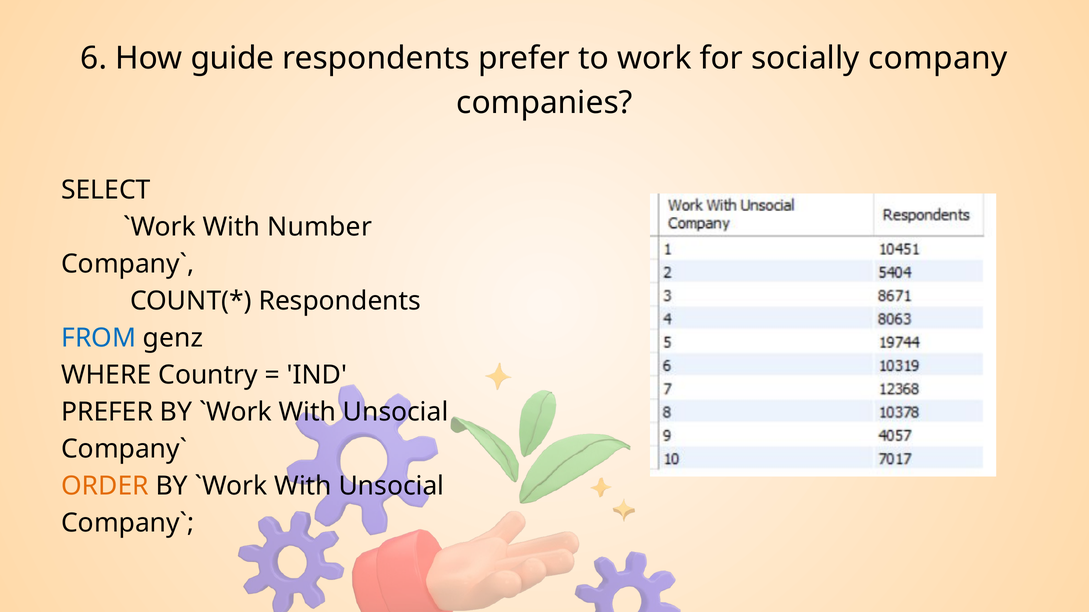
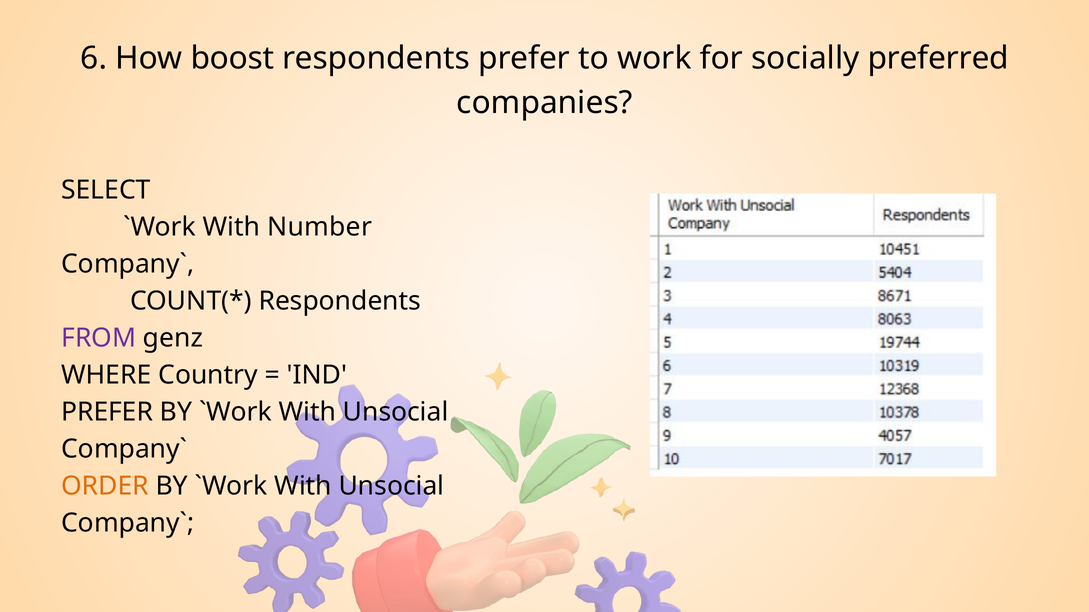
guide: guide -> boost
company: company -> preferred
FROM colour: blue -> purple
